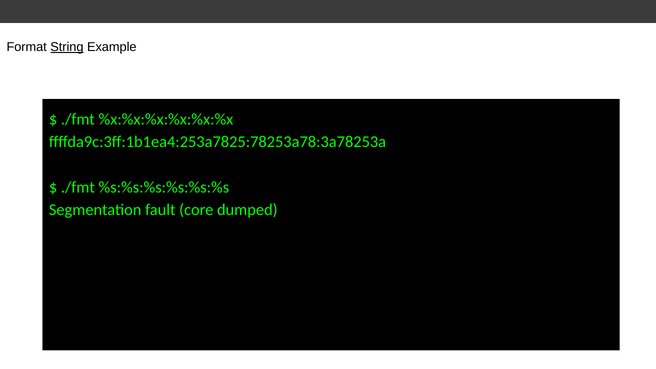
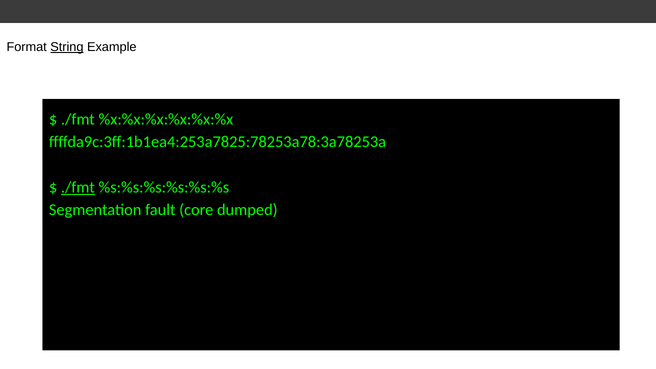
./fmt at (78, 187) underline: none -> present
